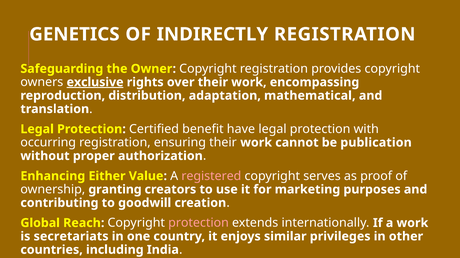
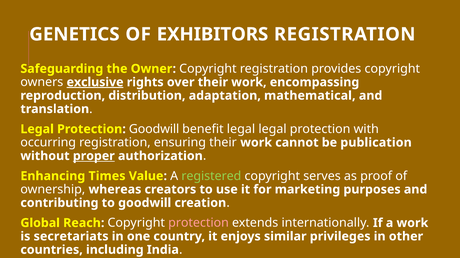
INDIRECTLY: INDIRECTLY -> EXHIBITORS
Protection Certified: Certified -> Goodwill
benefit have: have -> legal
proper underline: none -> present
Either: Either -> Times
registered colour: pink -> light green
granting: granting -> whereas
